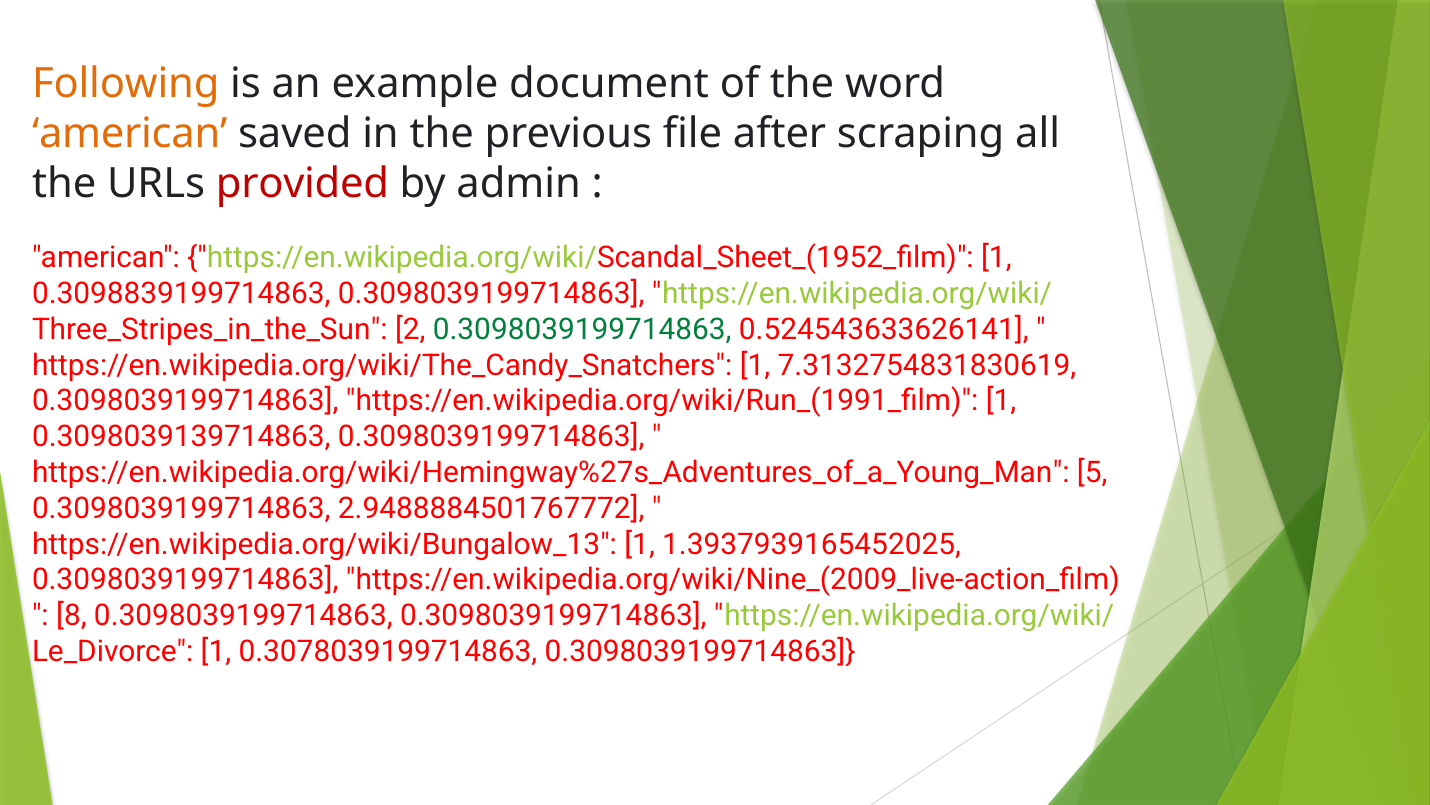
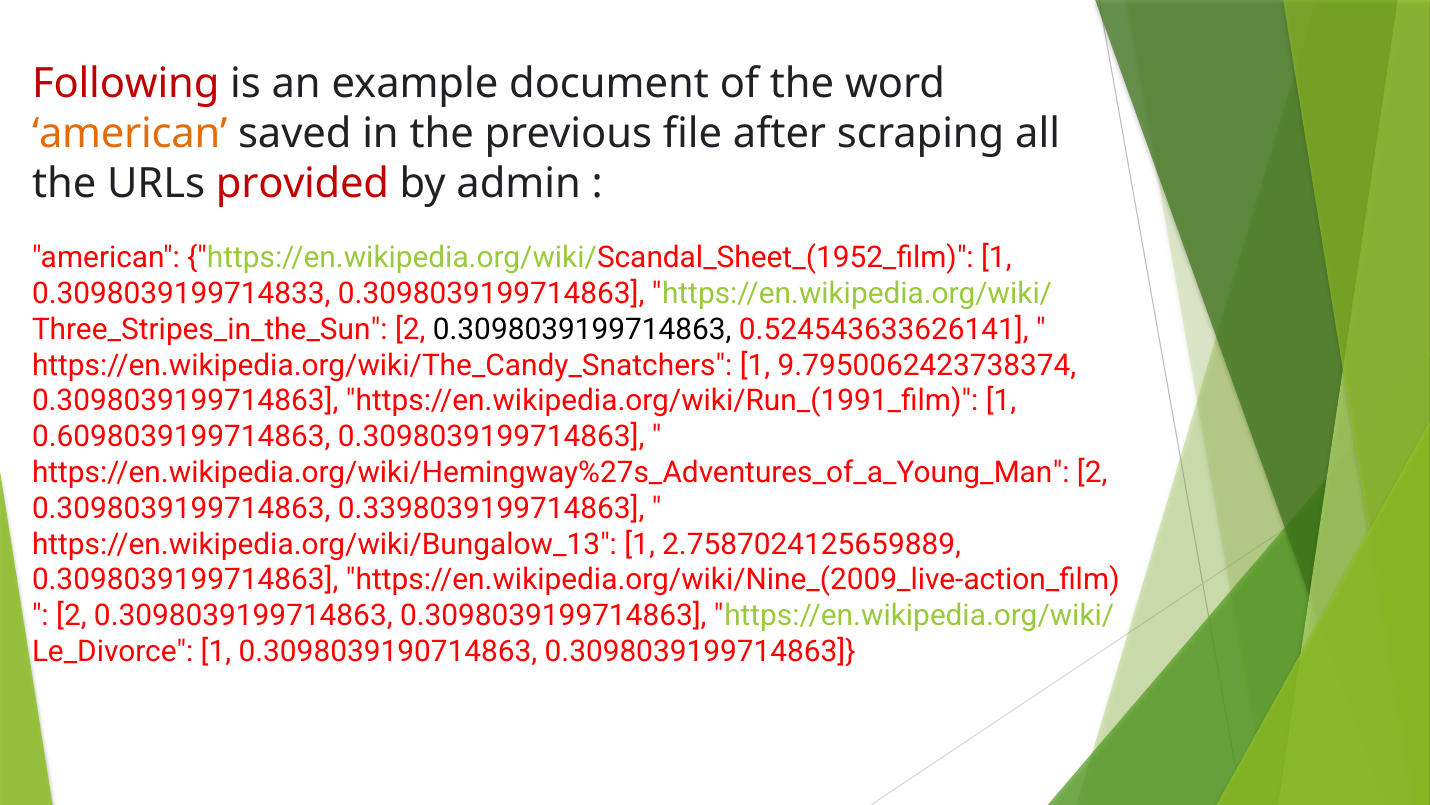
Following colour: orange -> red
0.3098839199714863: 0.3098839199714863 -> 0.3098039199714833
0.3098039199714863 at (582, 329) colour: green -> black
7.3132754831830619: 7.3132754831830619 -> 9.7950062423738374
0.3098039139714863: 0.3098039139714863 -> 0.6098039199714863
https://en.wikipedia.org/wiki/Hemingway%27s_Adventures_of_a_Young_Man 5: 5 -> 2
2.9488884501767772: 2.9488884501767772 -> 0.3398039199714863
1.3937939165452025: 1.3937939165452025 -> 2.7587024125659889
8 at (71, 615): 8 -> 2
0.3078039199714863: 0.3078039199714863 -> 0.3098039190714863
